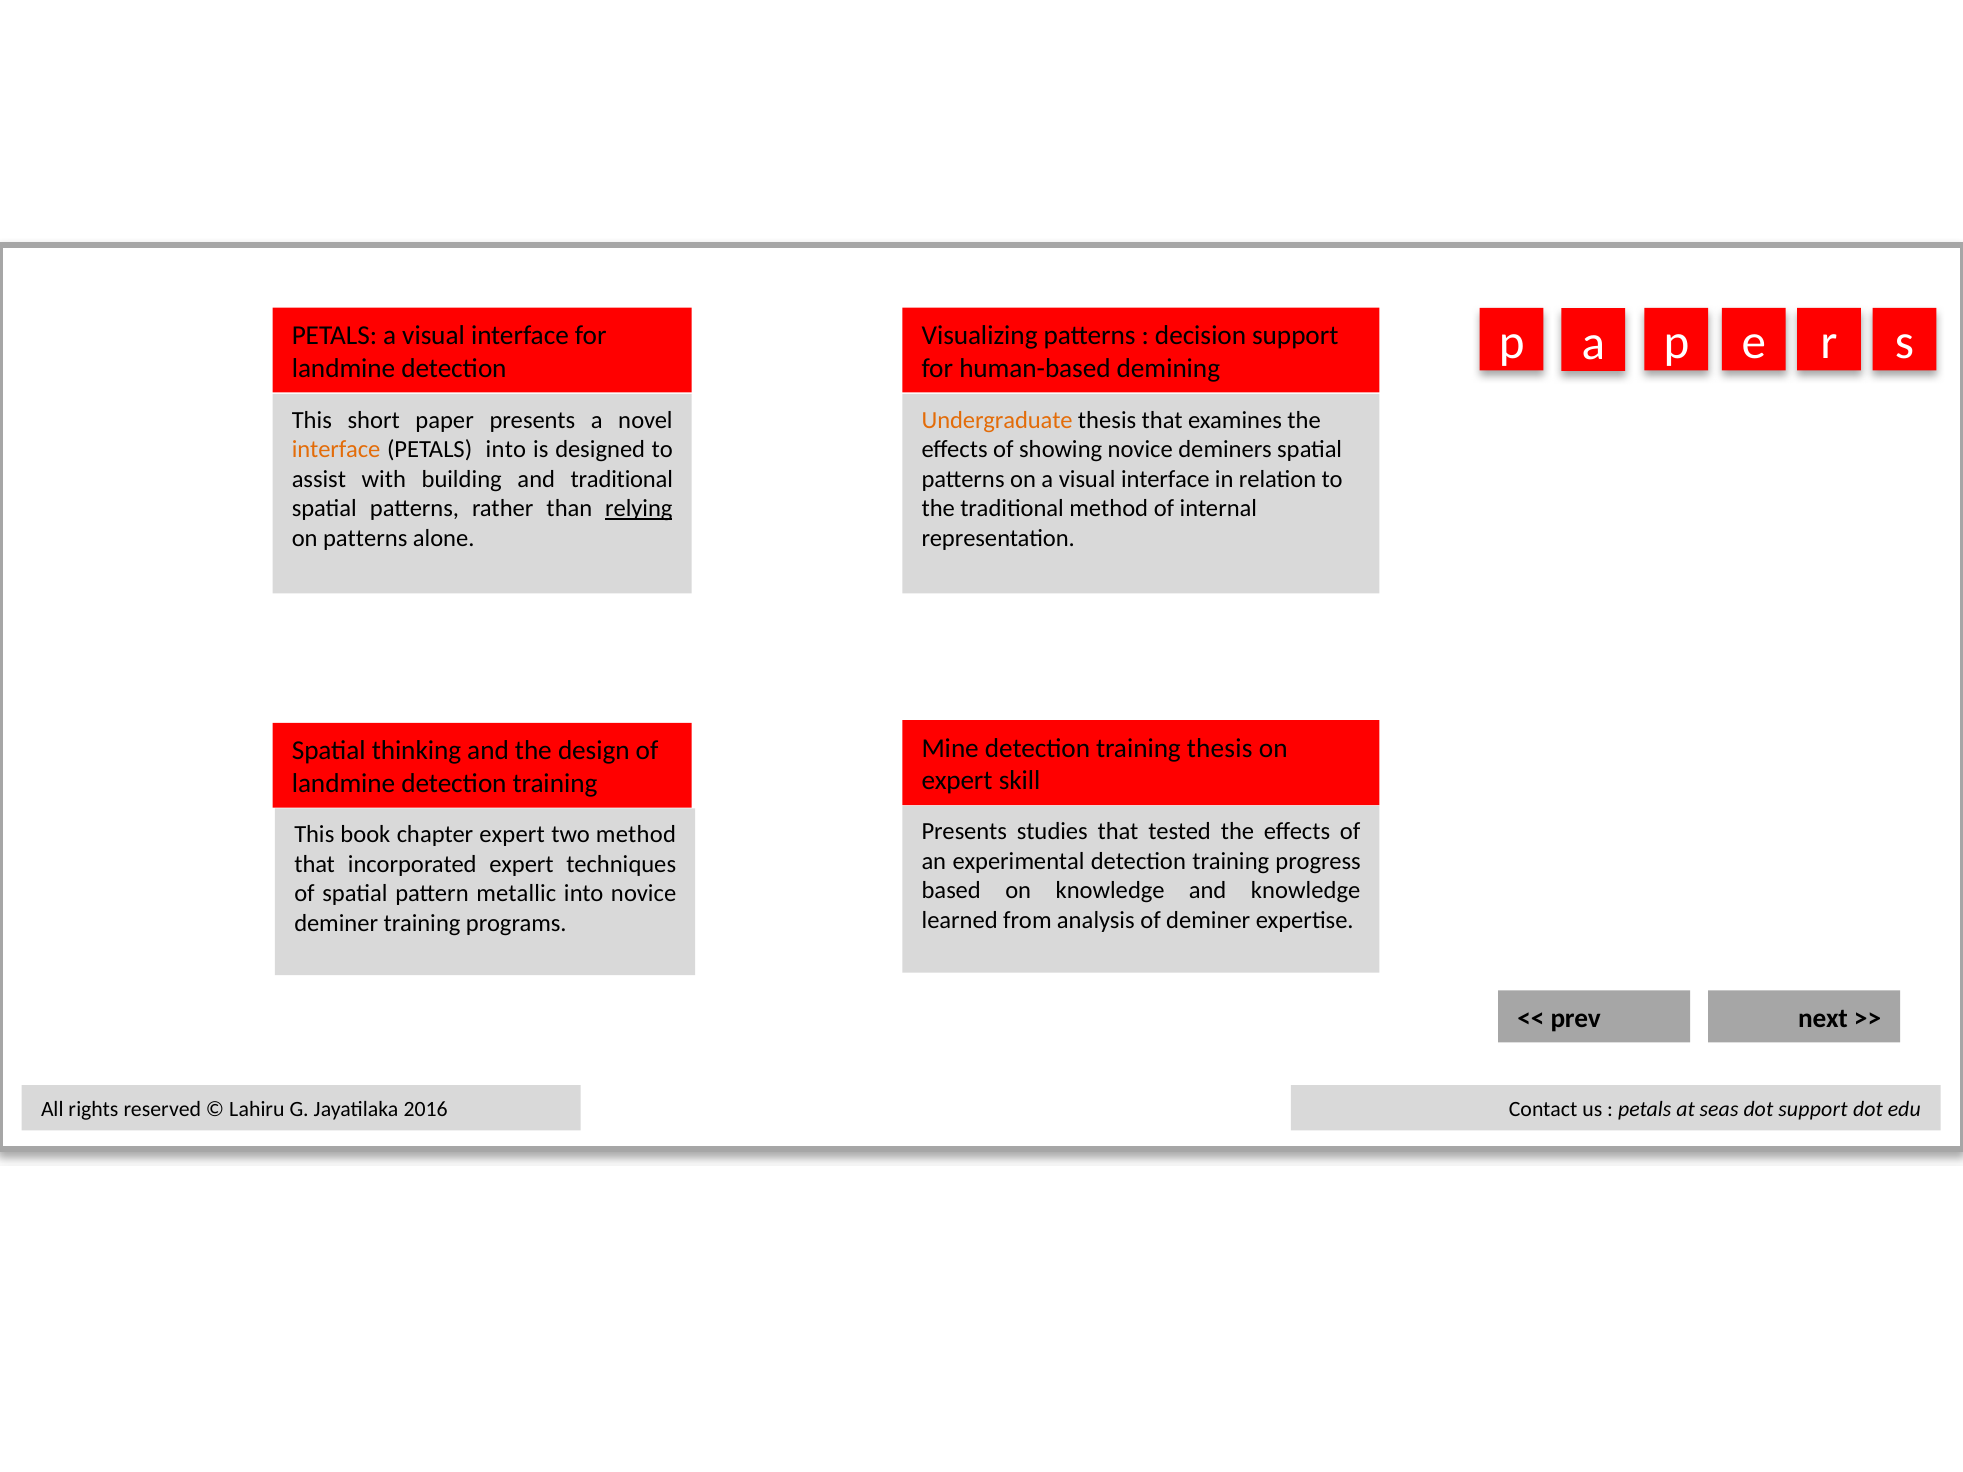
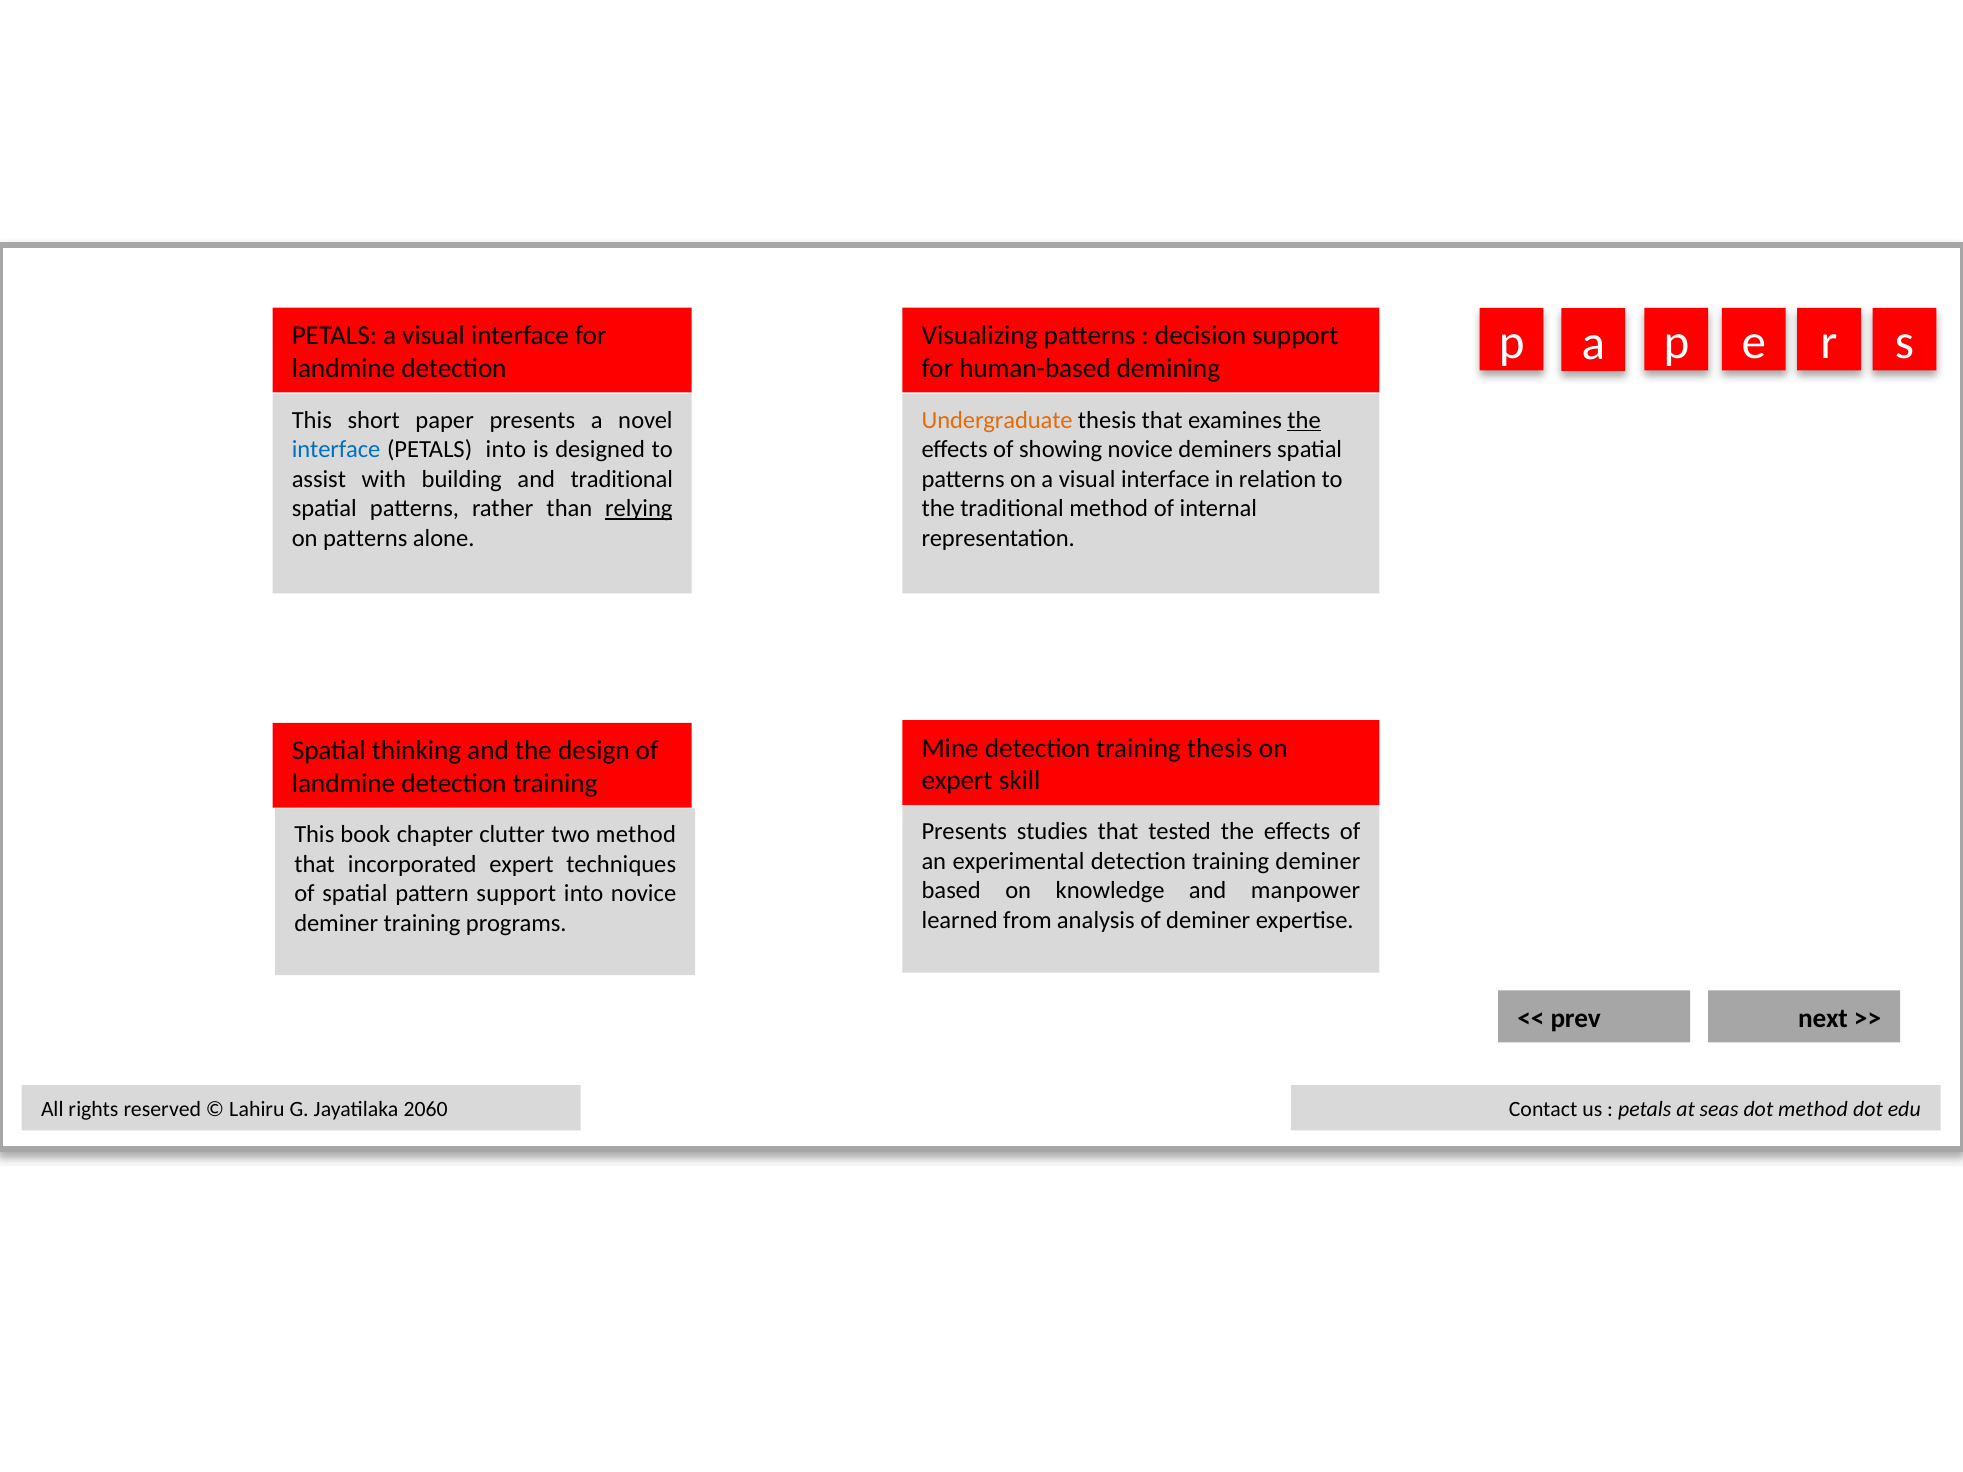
the at (1304, 420) underline: none -> present
interface at (336, 449) colour: orange -> blue
chapter expert: expert -> clutter
training progress: progress -> deminer
and knowledge: knowledge -> manpower
pattern metallic: metallic -> support
2016: 2016 -> 2060
dot support: support -> method
